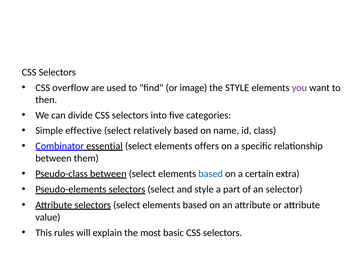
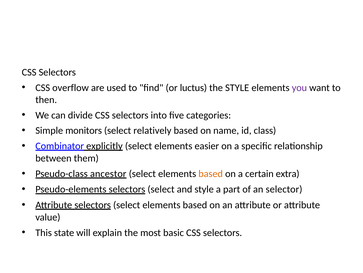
image: image -> luctus
effective: effective -> monitors
essential: essential -> explicitly
offers: offers -> easier
Pseudo-class between: between -> ancestor
based at (211, 173) colour: blue -> orange
rules: rules -> state
